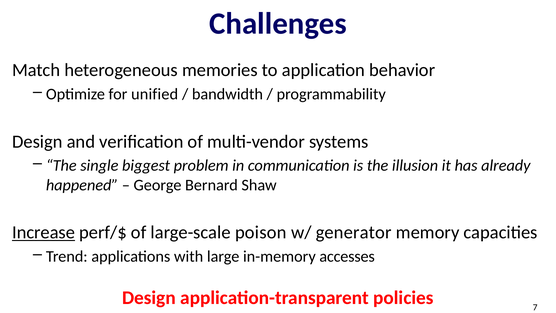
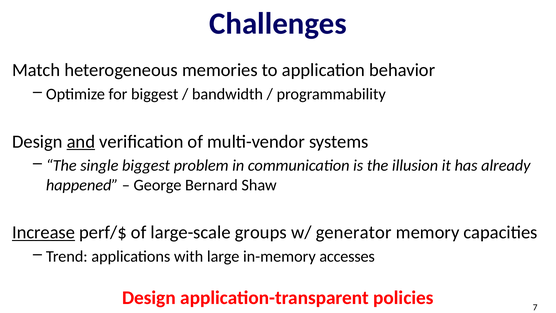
for unified: unified -> biggest
and underline: none -> present
poison: poison -> groups
